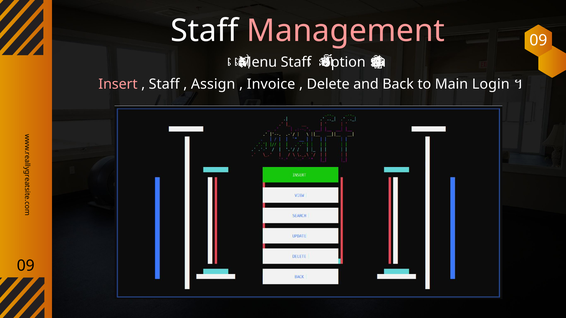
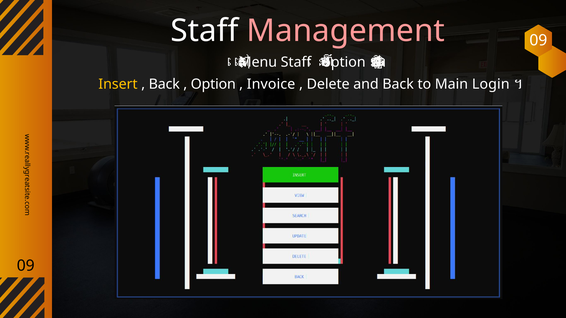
Insert colour: pink -> yellow
Staff at (164, 84): Staff -> Back
Assign at (213, 84): Assign -> Option
